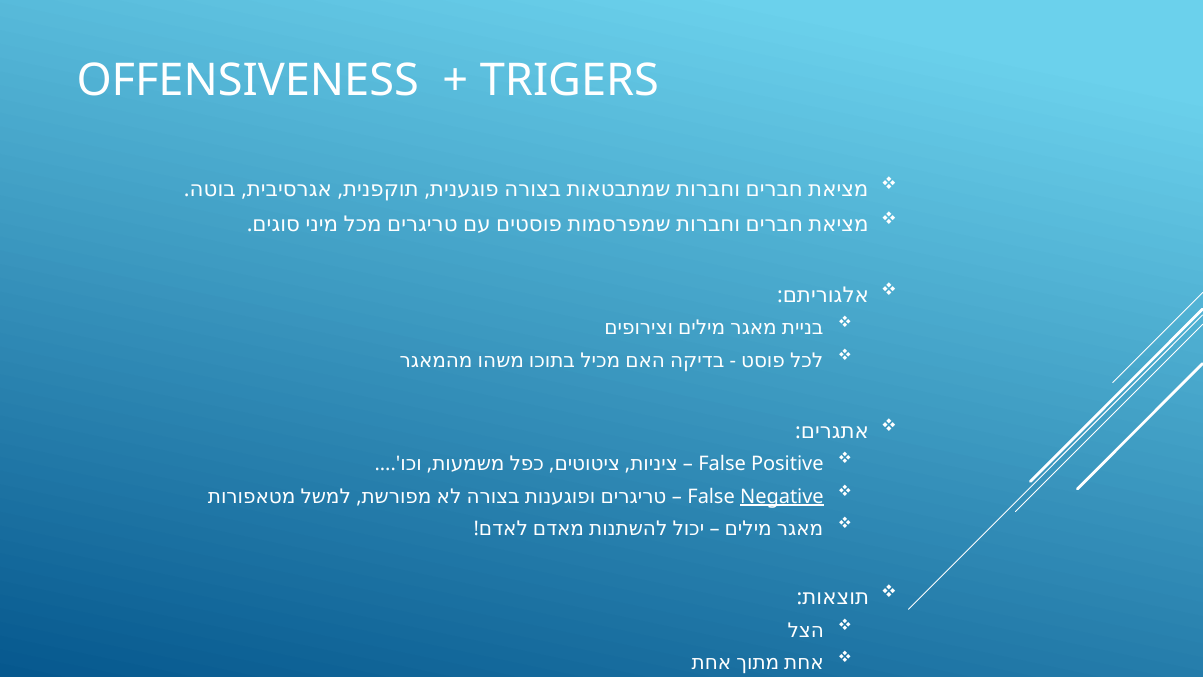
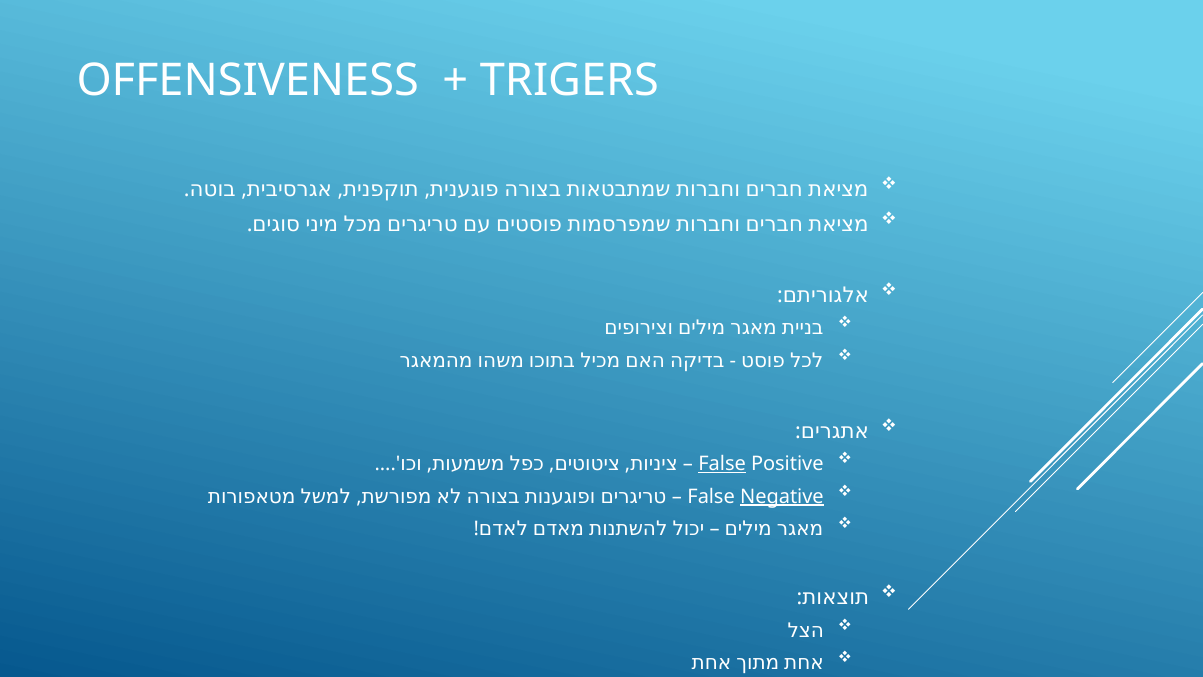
False at (722, 464) underline: none -> present
